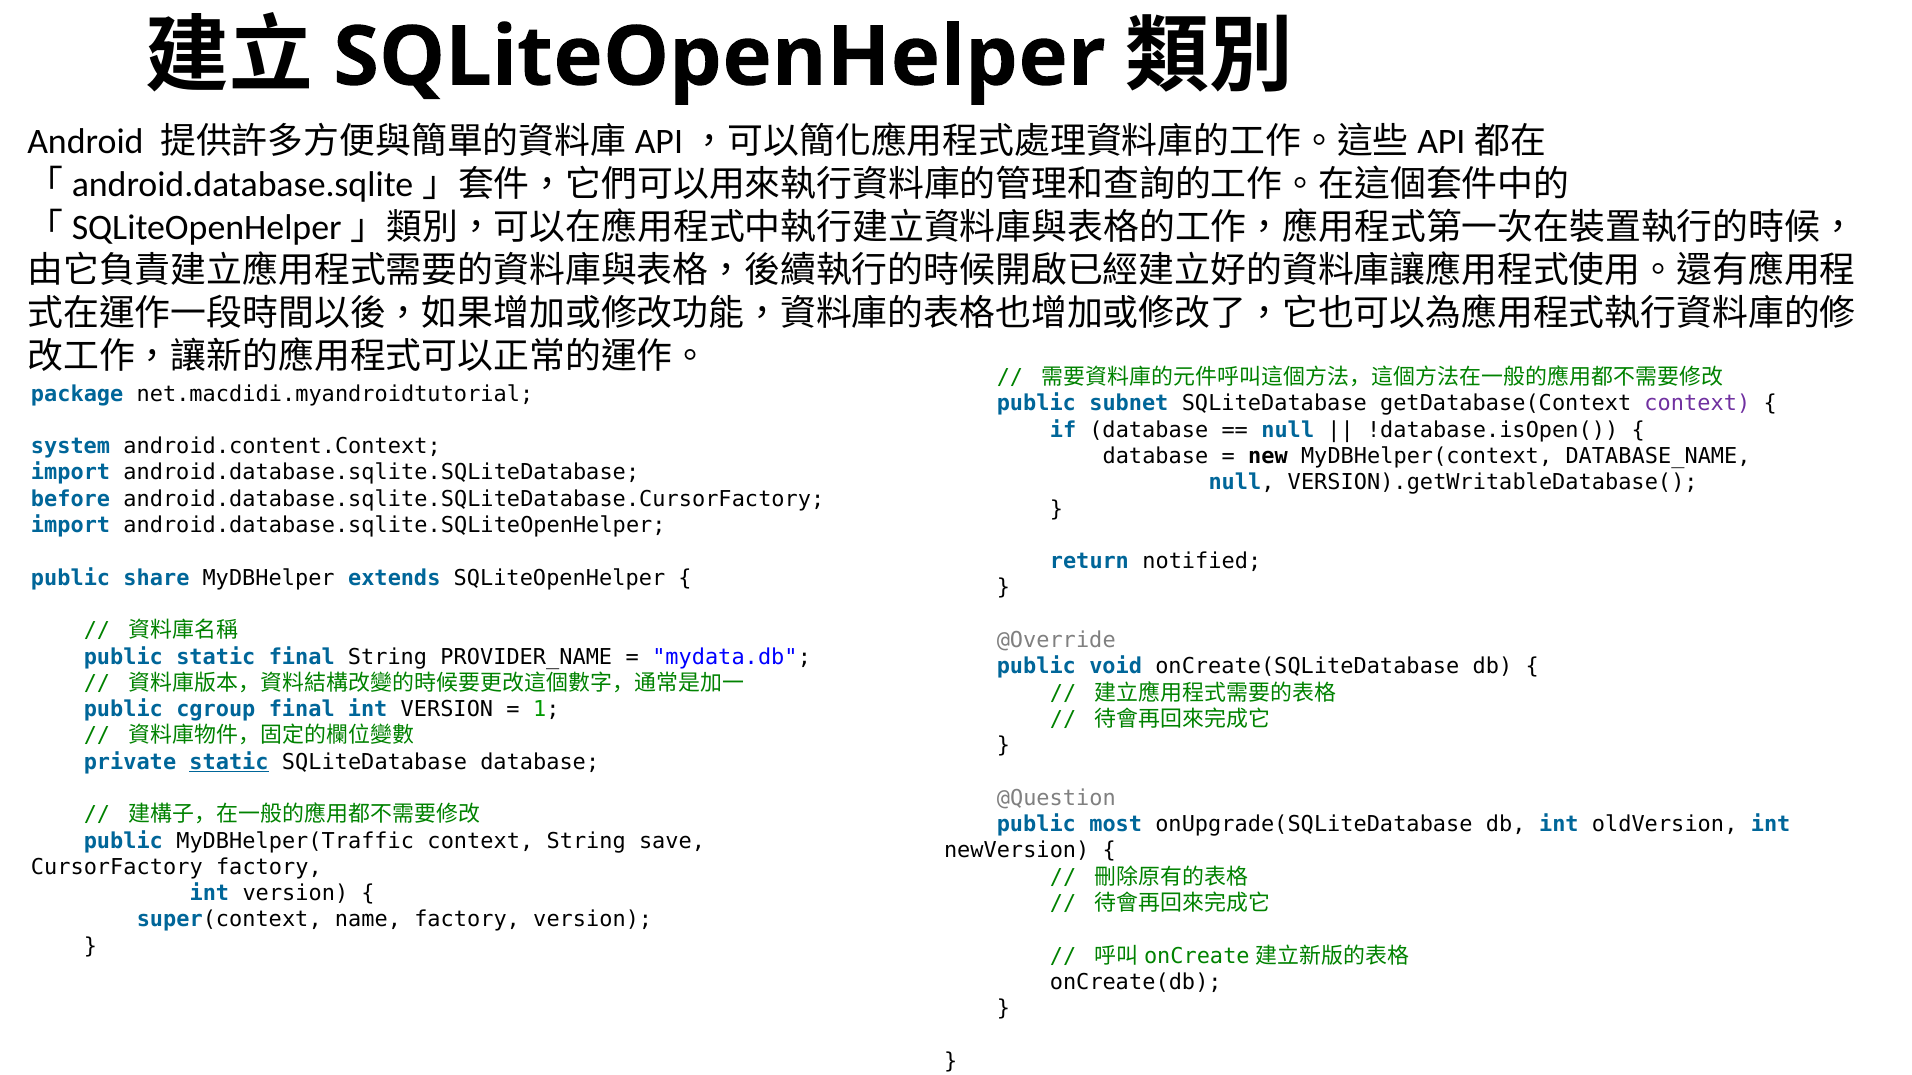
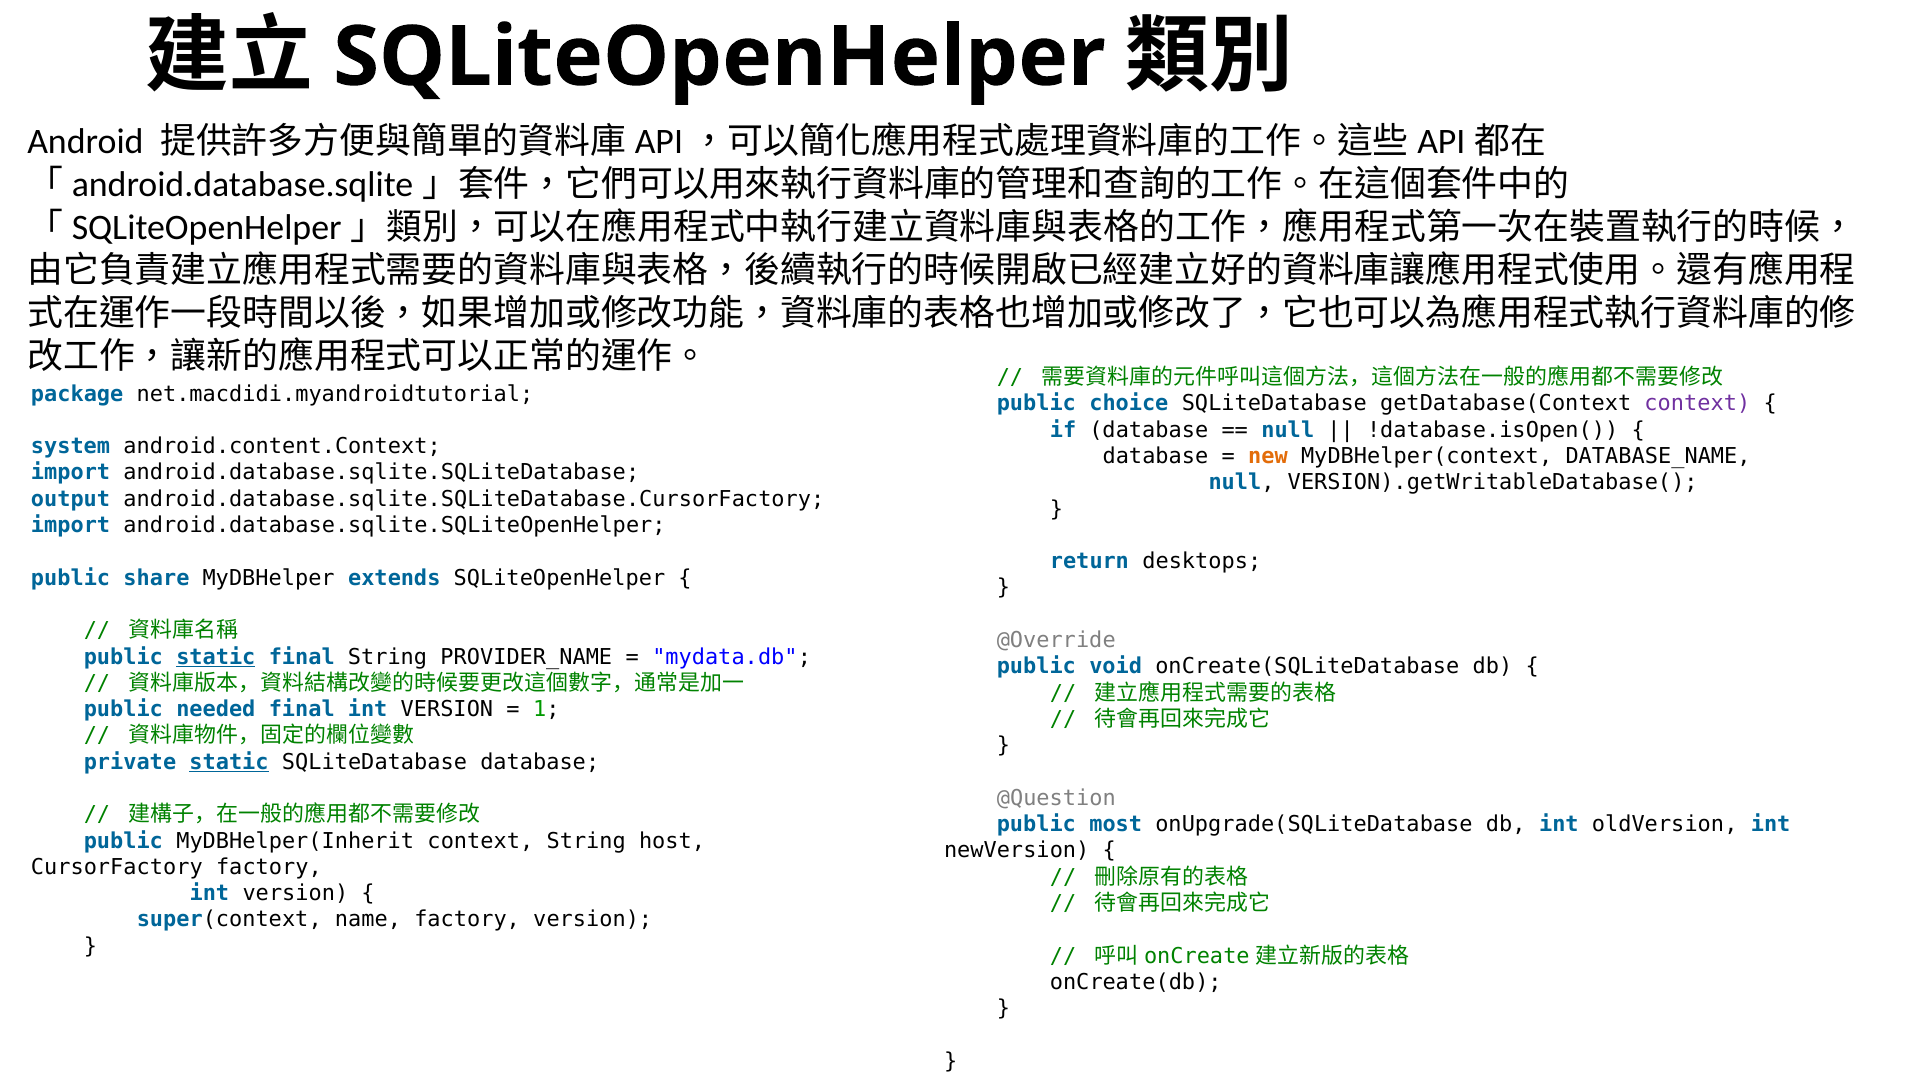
subnet: subnet -> choice
new colour: black -> orange
before: before -> output
notified: notified -> desktops
static at (216, 657) underline: none -> present
cgroup: cgroup -> needed
MyDBHelper(Traffic: MyDBHelper(Traffic -> MyDBHelper(Inherit
save: save -> host
